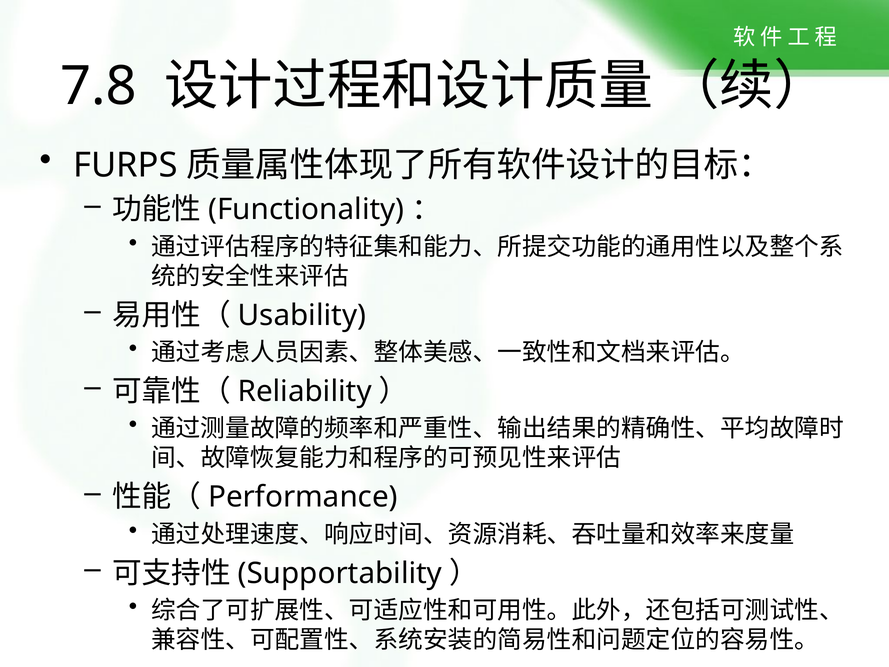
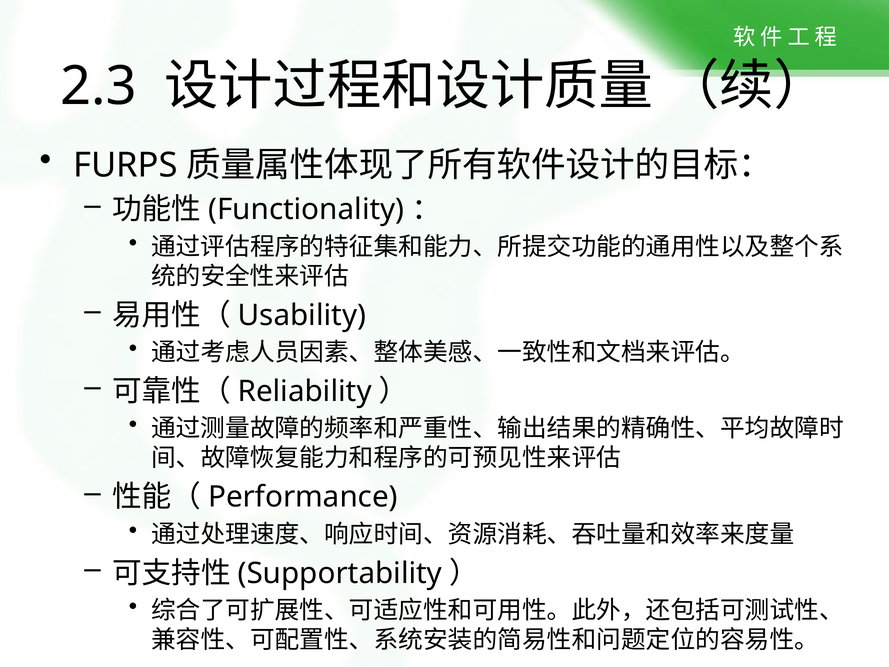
7.8: 7.8 -> 2.3
